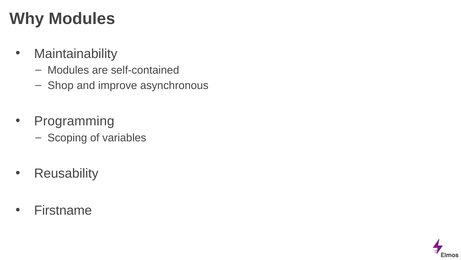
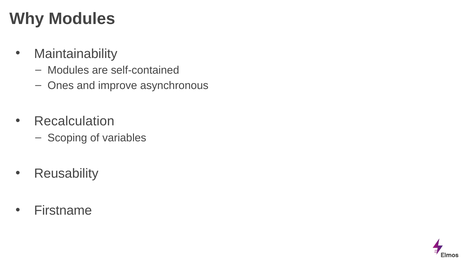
Shop: Shop -> Ones
Programming: Programming -> Recalculation
